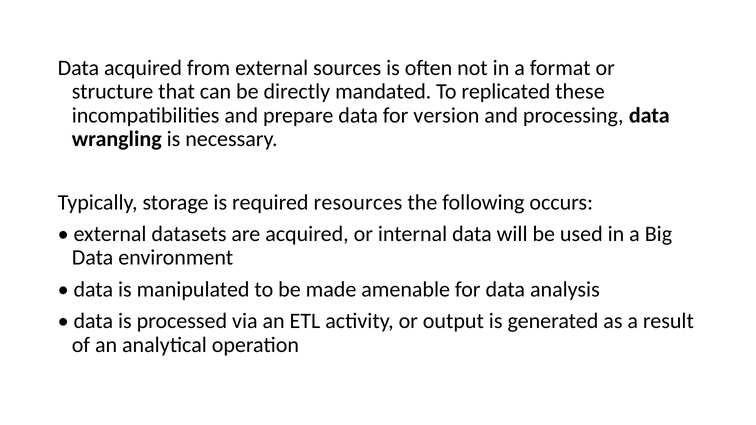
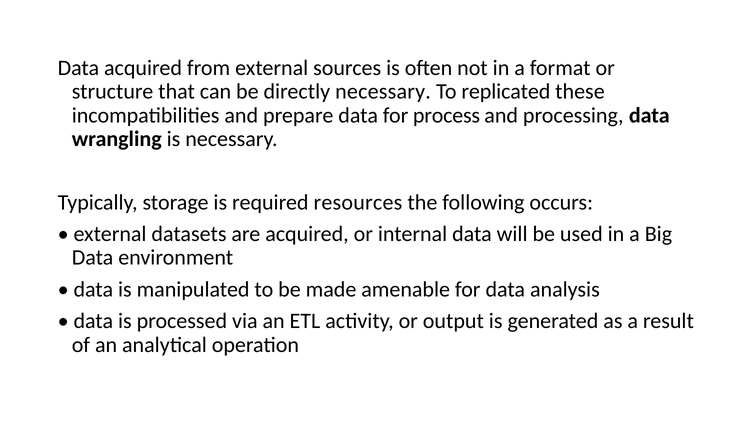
directly mandated: mandated -> necessary
version: version -> process
